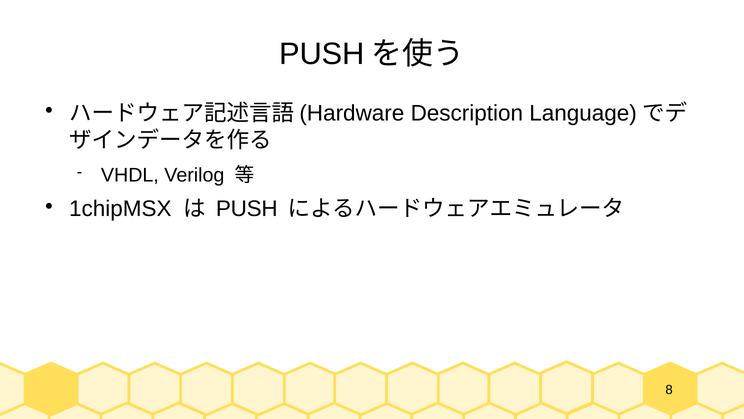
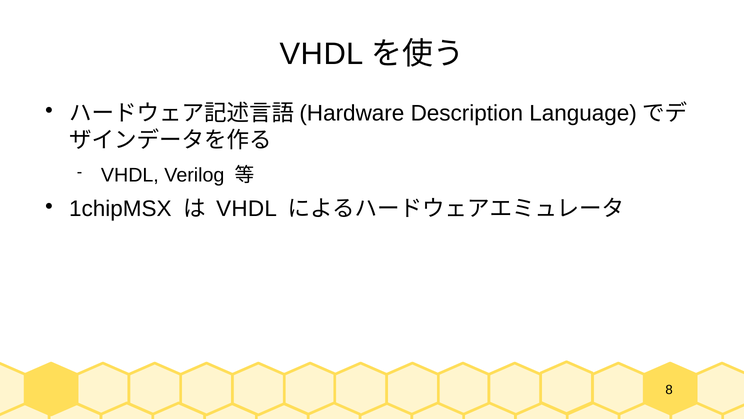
PUSH at (322, 54): PUSH -> VHDL
PUSH at (247, 209): PUSH -> VHDL
